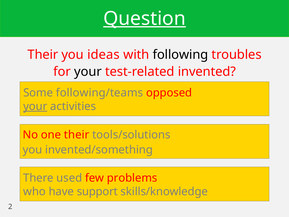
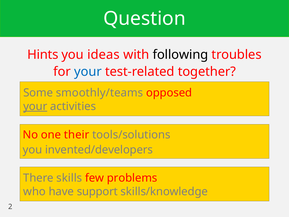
Question underline: present -> none
Their at (43, 55): Their -> Hints
your at (88, 71) colour: black -> blue
invented: invented -> together
following/teams: following/teams -> smoothly/teams
invented/something: invented/something -> invented/developers
used: used -> skills
